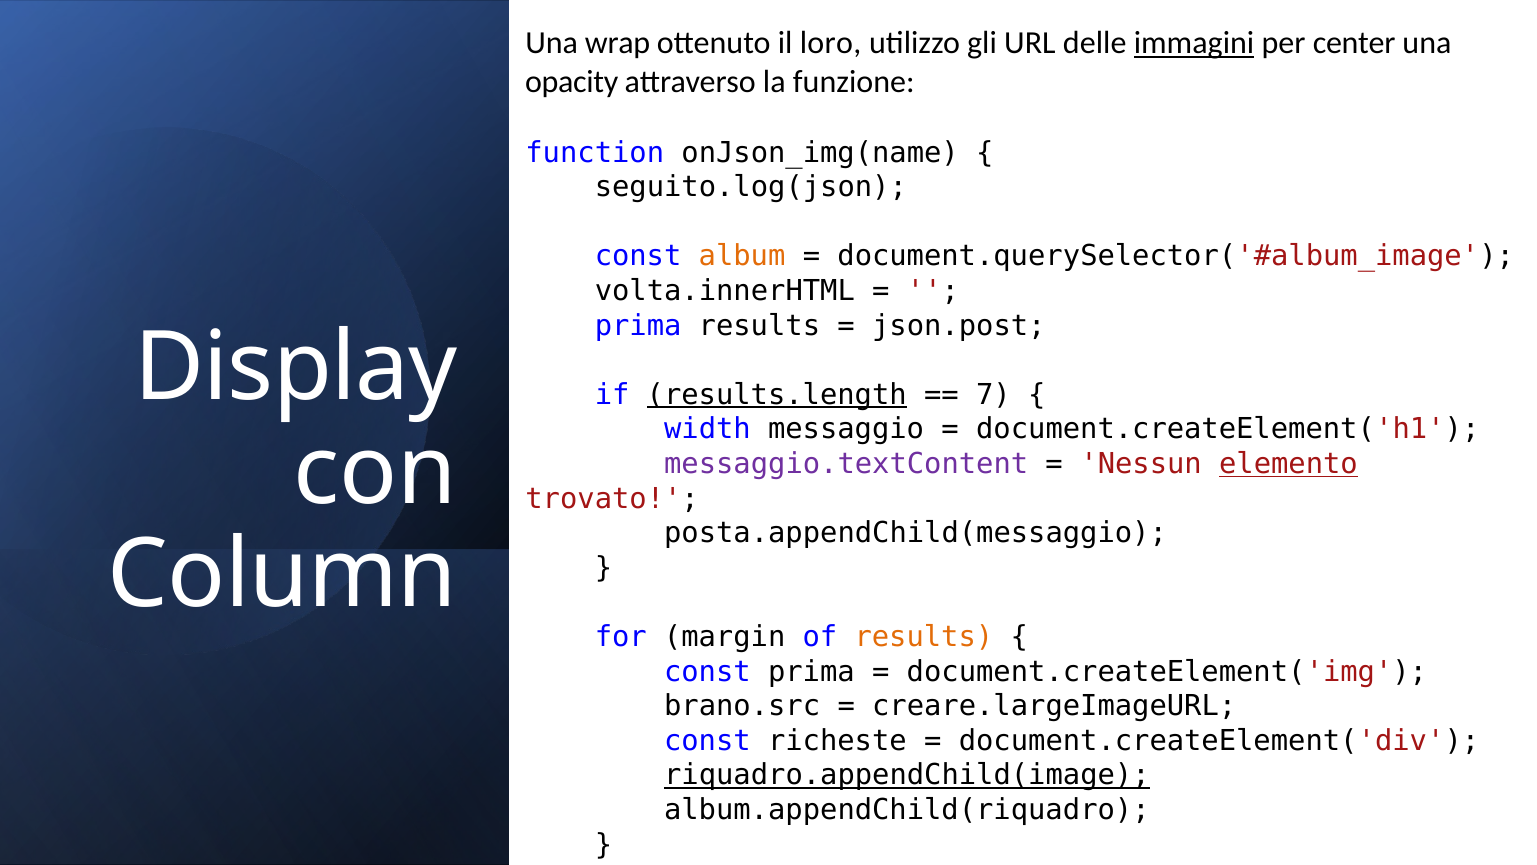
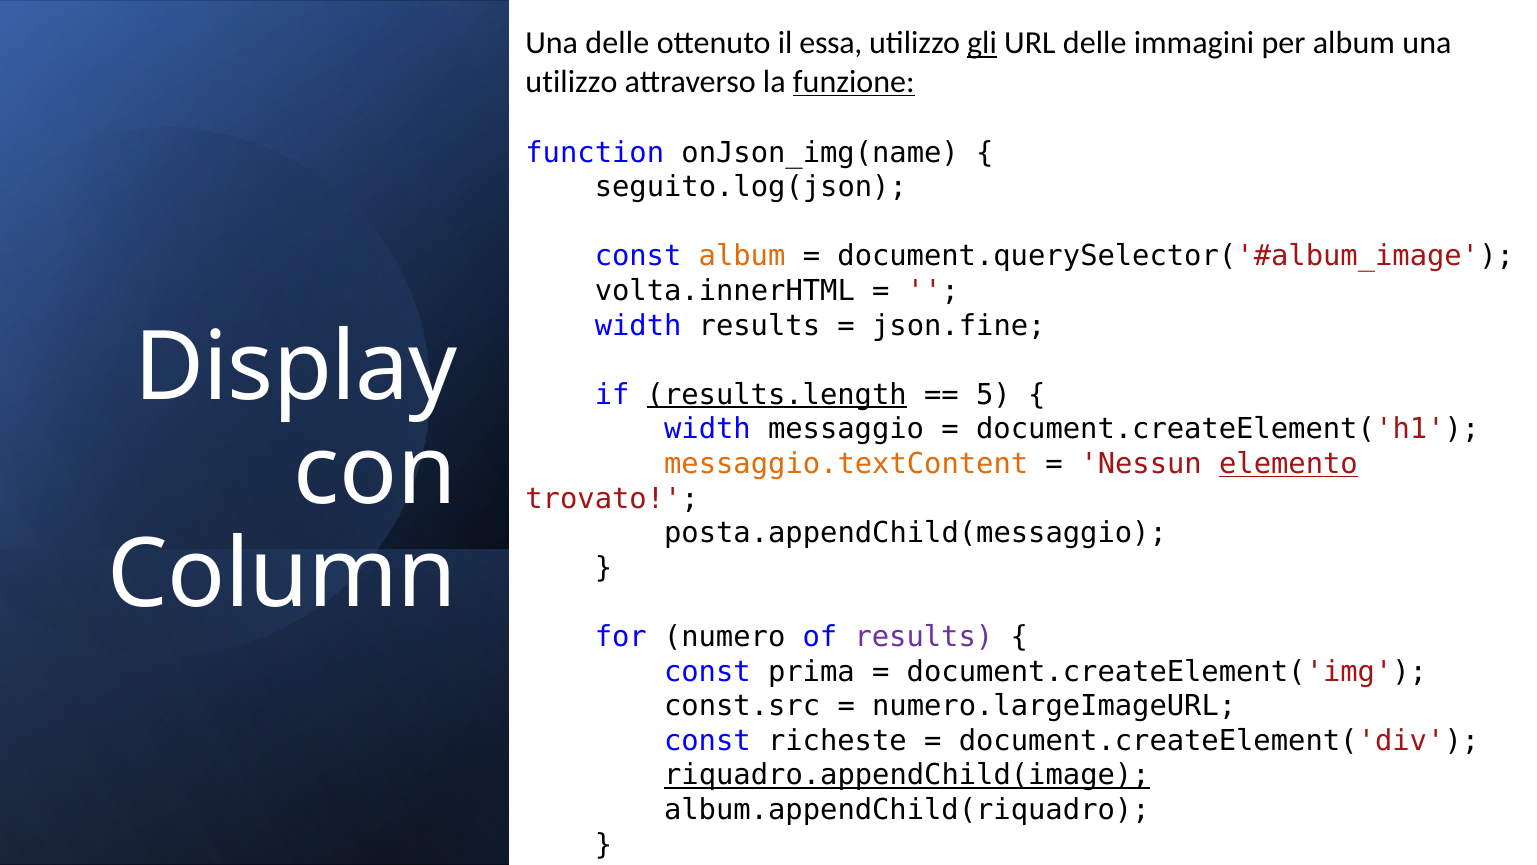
Una wrap: wrap -> delle
loro: loro -> essa
gli underline: none -> present
immagini underline: present -> none
per center: center -> album
opacity at (572, 82): opacity -> utilizzo
funzione underline: none -> present
prima at (638, 325): prima -> width
json.post: json.post -> json.fine
7: 7 -> 5
messaggio.textContent colour: purple -> orange
margin: margin -> numero
results at (924, 637) colour: orange -> purple
brano.src: brano.src -> const.src
creare.largeImageURL: creare.largeImageURL -> numero.largeImageURL
